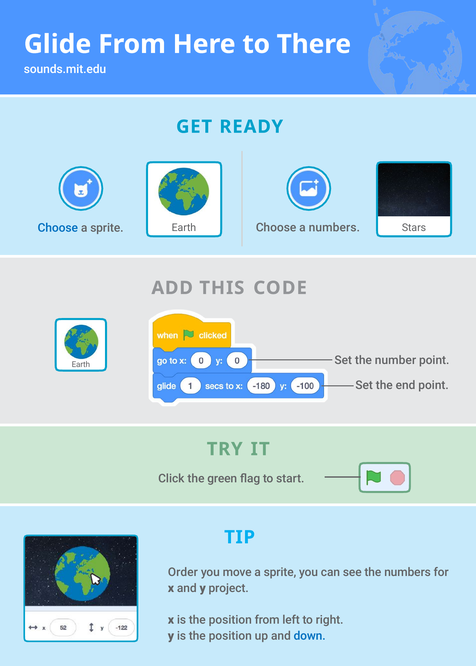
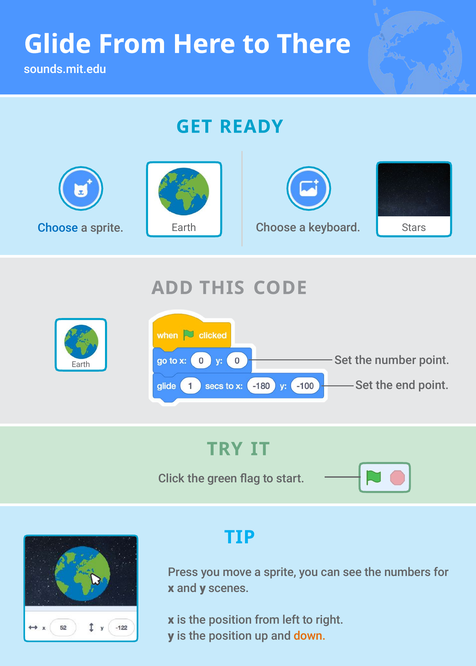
a numbers: numbers -> keyboard
Order: Order -> Press
project: project -> scenes
down colour: blue -> orange
